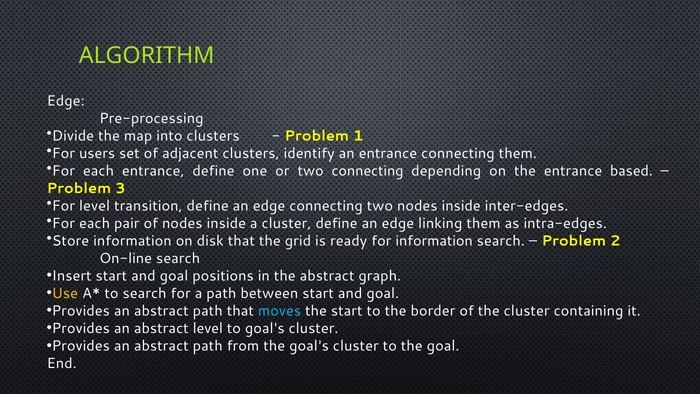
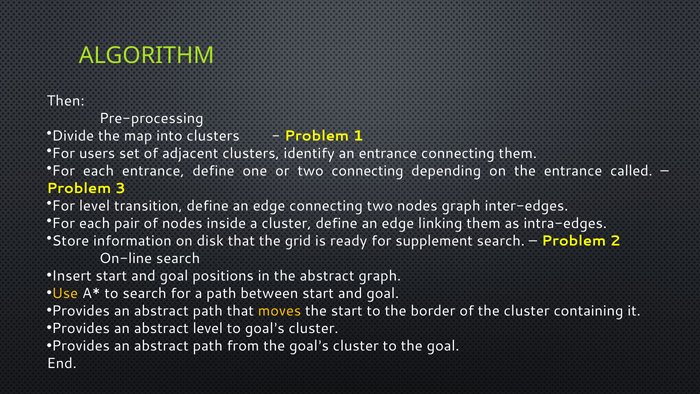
Edge at (66, 101): Edge -> Then
based: based -> called
two nodes inside: inside -> graph
for information: information -> supplement
moves colour: light blue -> yellow
